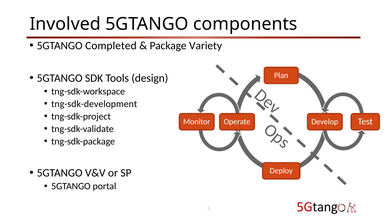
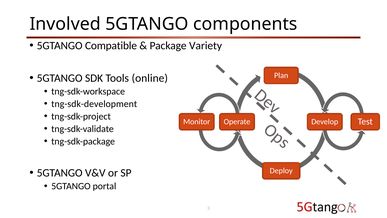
Completed: Completed -> Compatible
design: design -> online
